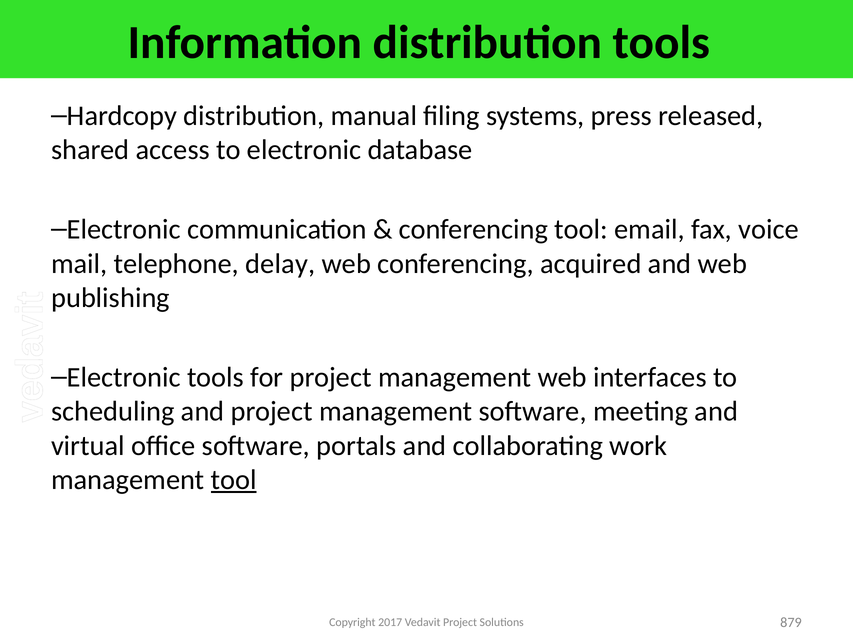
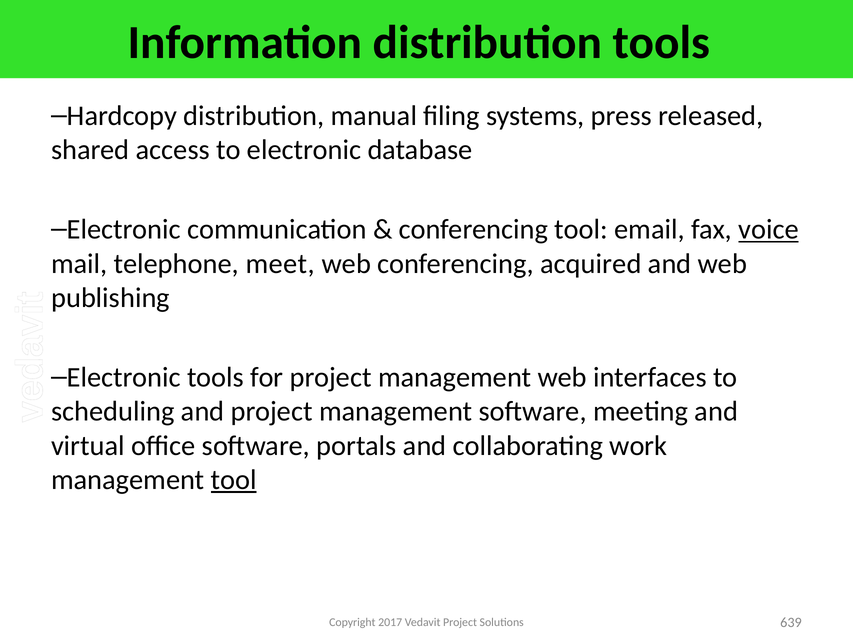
voice underline: none -> present
delay: delay -> meet
879: 879 -> 639
